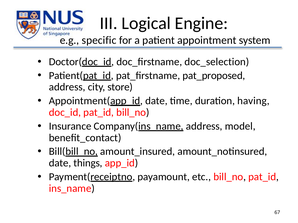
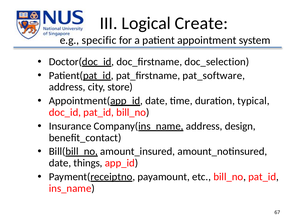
Engine: Engine -> Create
pat_proposed: pat_proposed -> pat_software
having: having -> typical
model: model -> design
